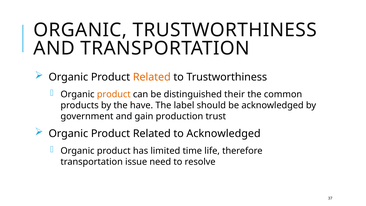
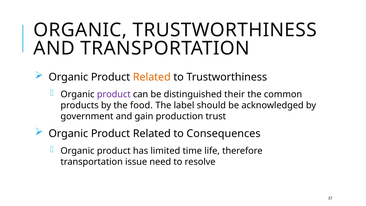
product at (114, 94) colour: orange -> purple
have: have -> food
to Acknowledged: Acknowledged -> Consequences
